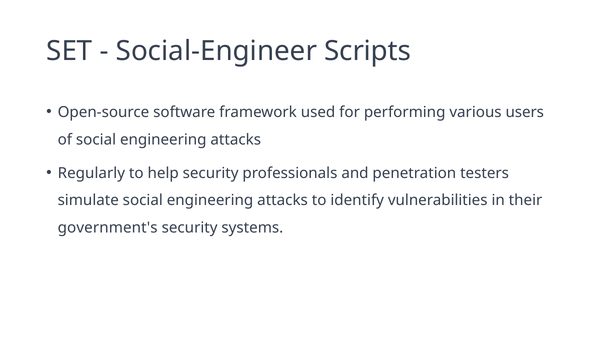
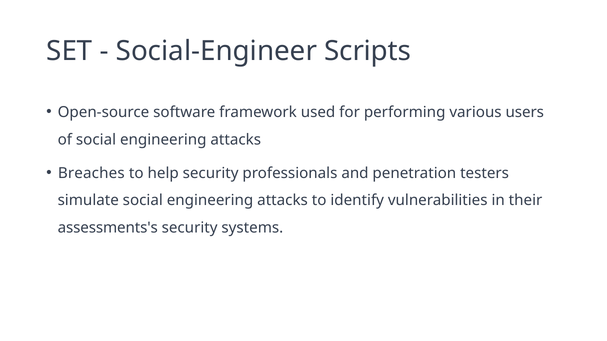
Regularly: Regularly -> Breaches
government's: government's -> assessments's
